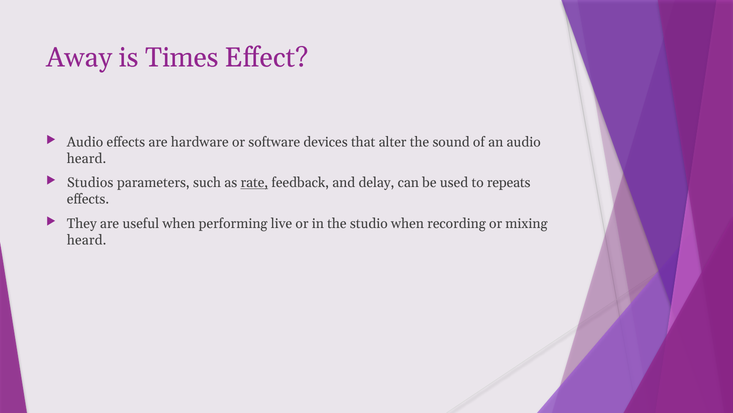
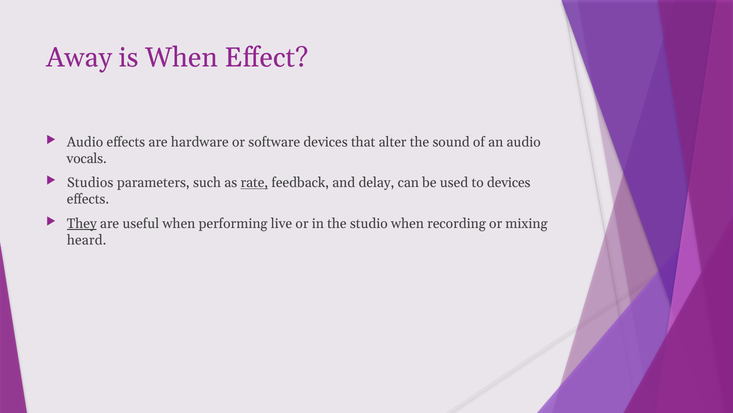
is Times: Times -> When
heard at (87, 158): heard -> vocals
to repeats: repeats -> devices
They underline: none -> present
